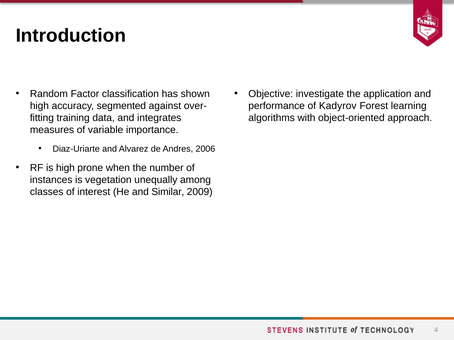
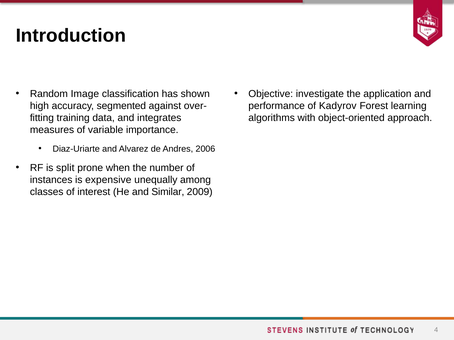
Factor: Factor -> Image
is high: high -> split
vegetation: vegetation -> expensive
